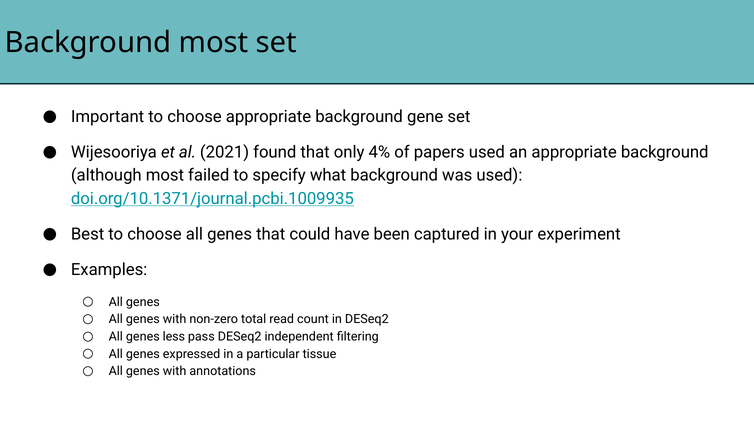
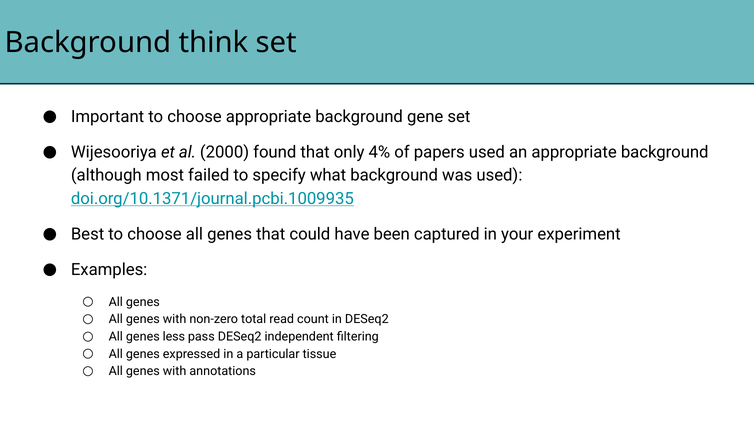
Background most: most -> think
2021: 2021 -> 2000
